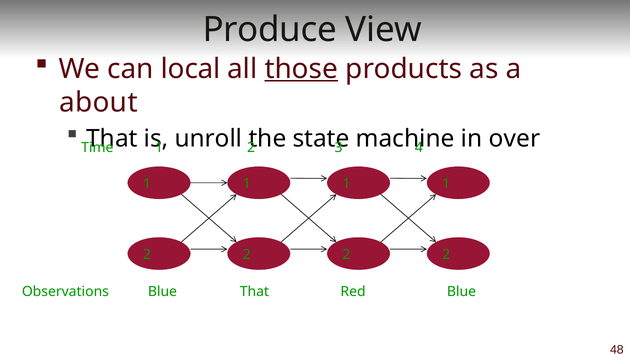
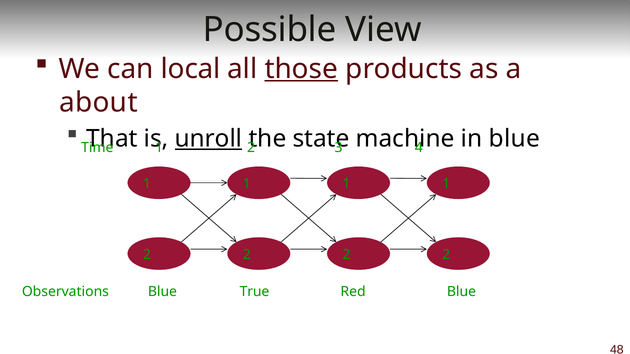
Produce: Produce -> Possible
unroll underline: none -> present
in over: over -> blue
Blue That: That -> True
